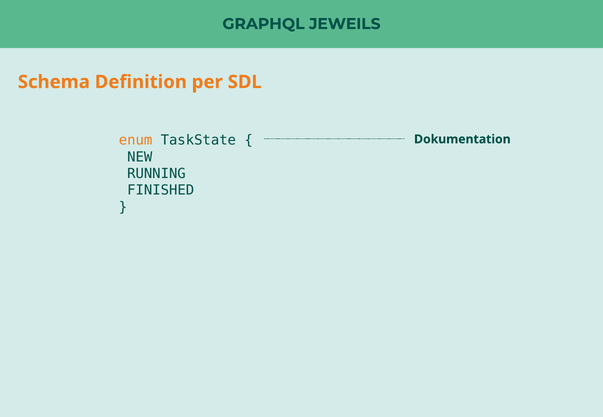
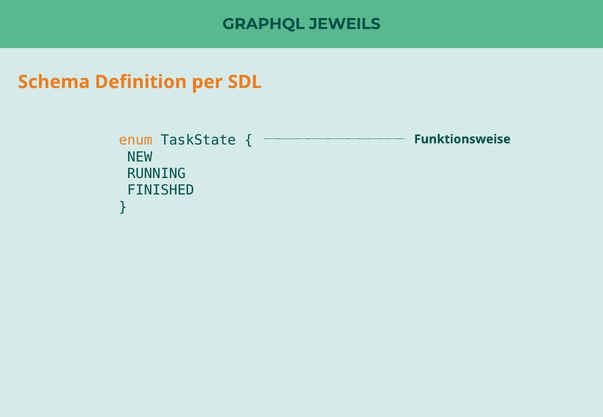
Dokumentation: Dokumentation -> Funktionsweise
